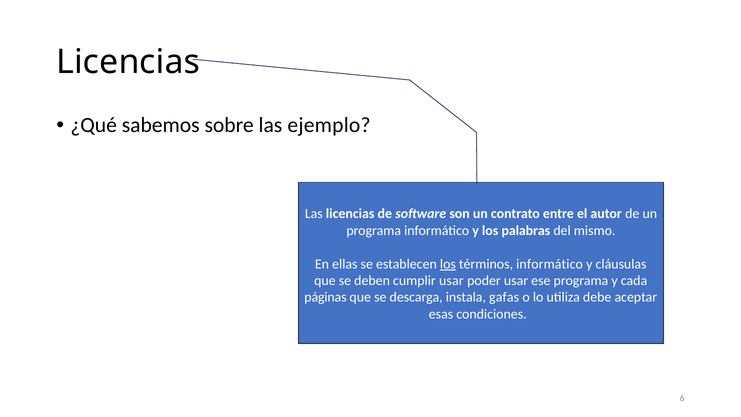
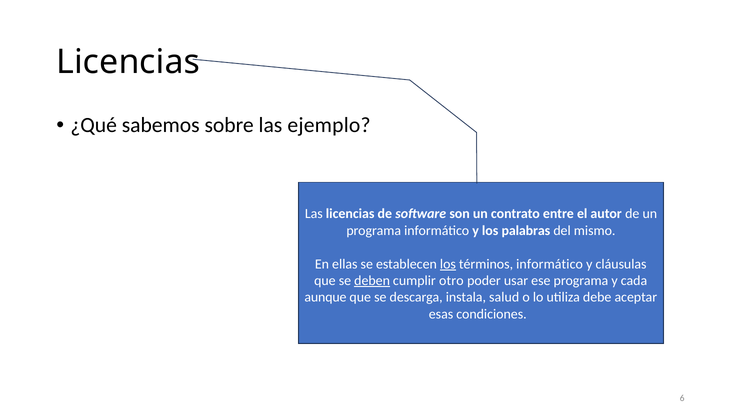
deben underline: none -> present
cumplir usar: usar -> otro
páginas: páginas -> aunque
gafas: gafas -> salud
